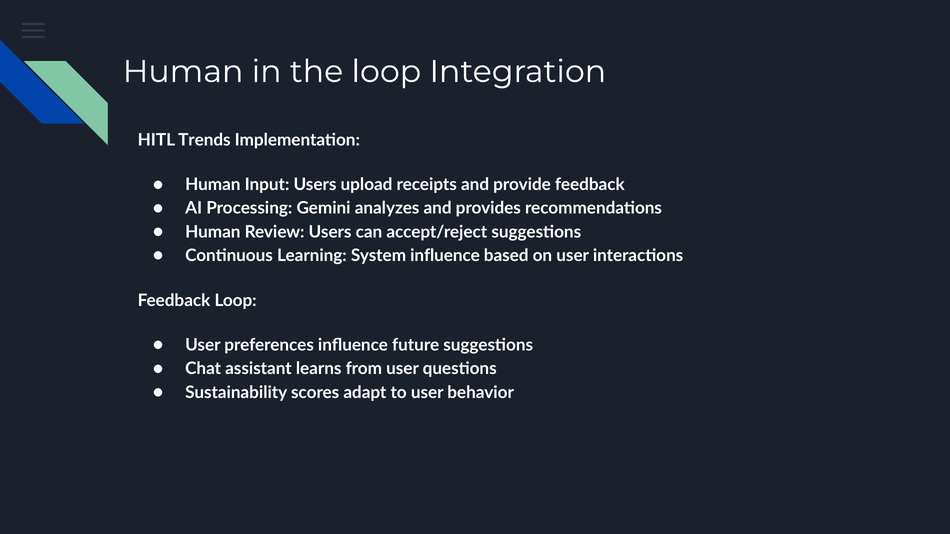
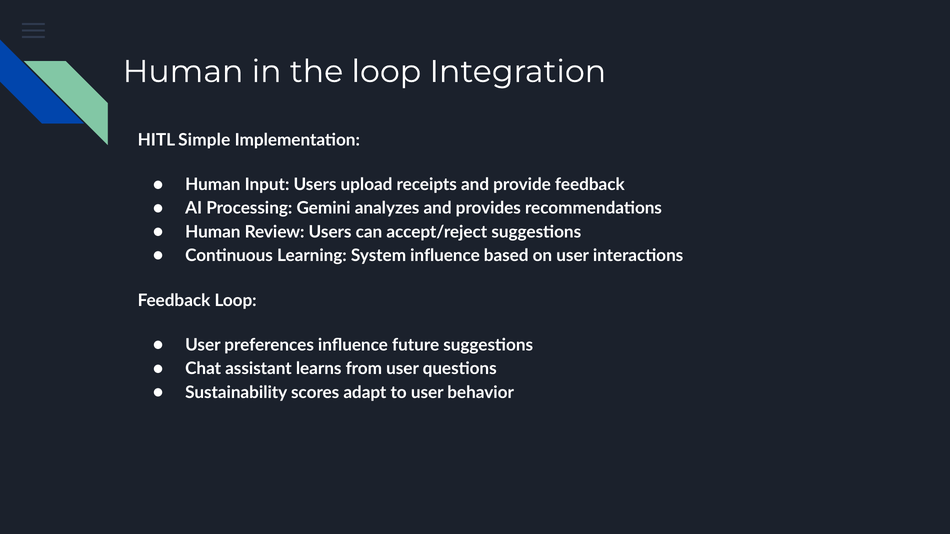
Trends: Trends -> Simple
